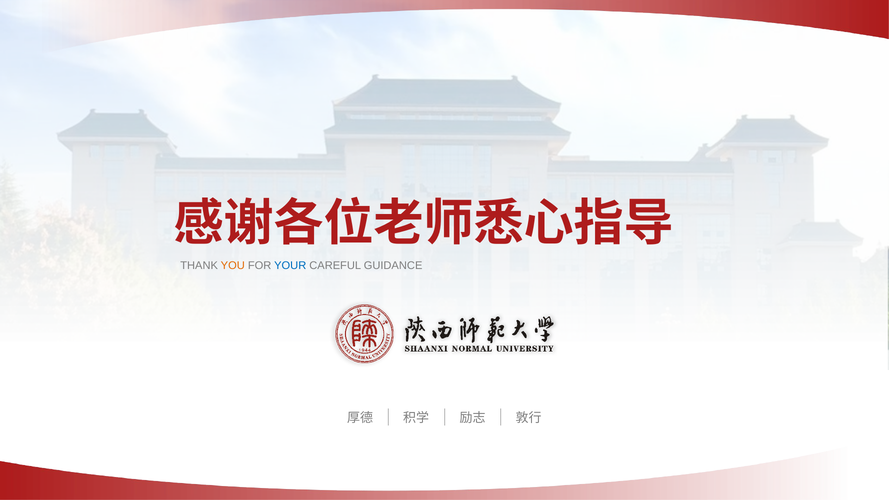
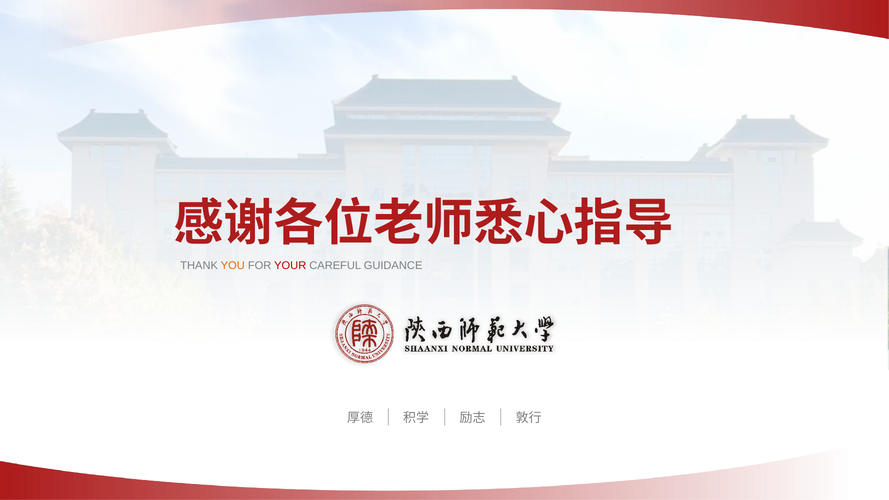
YOUR colour: blue -> red
